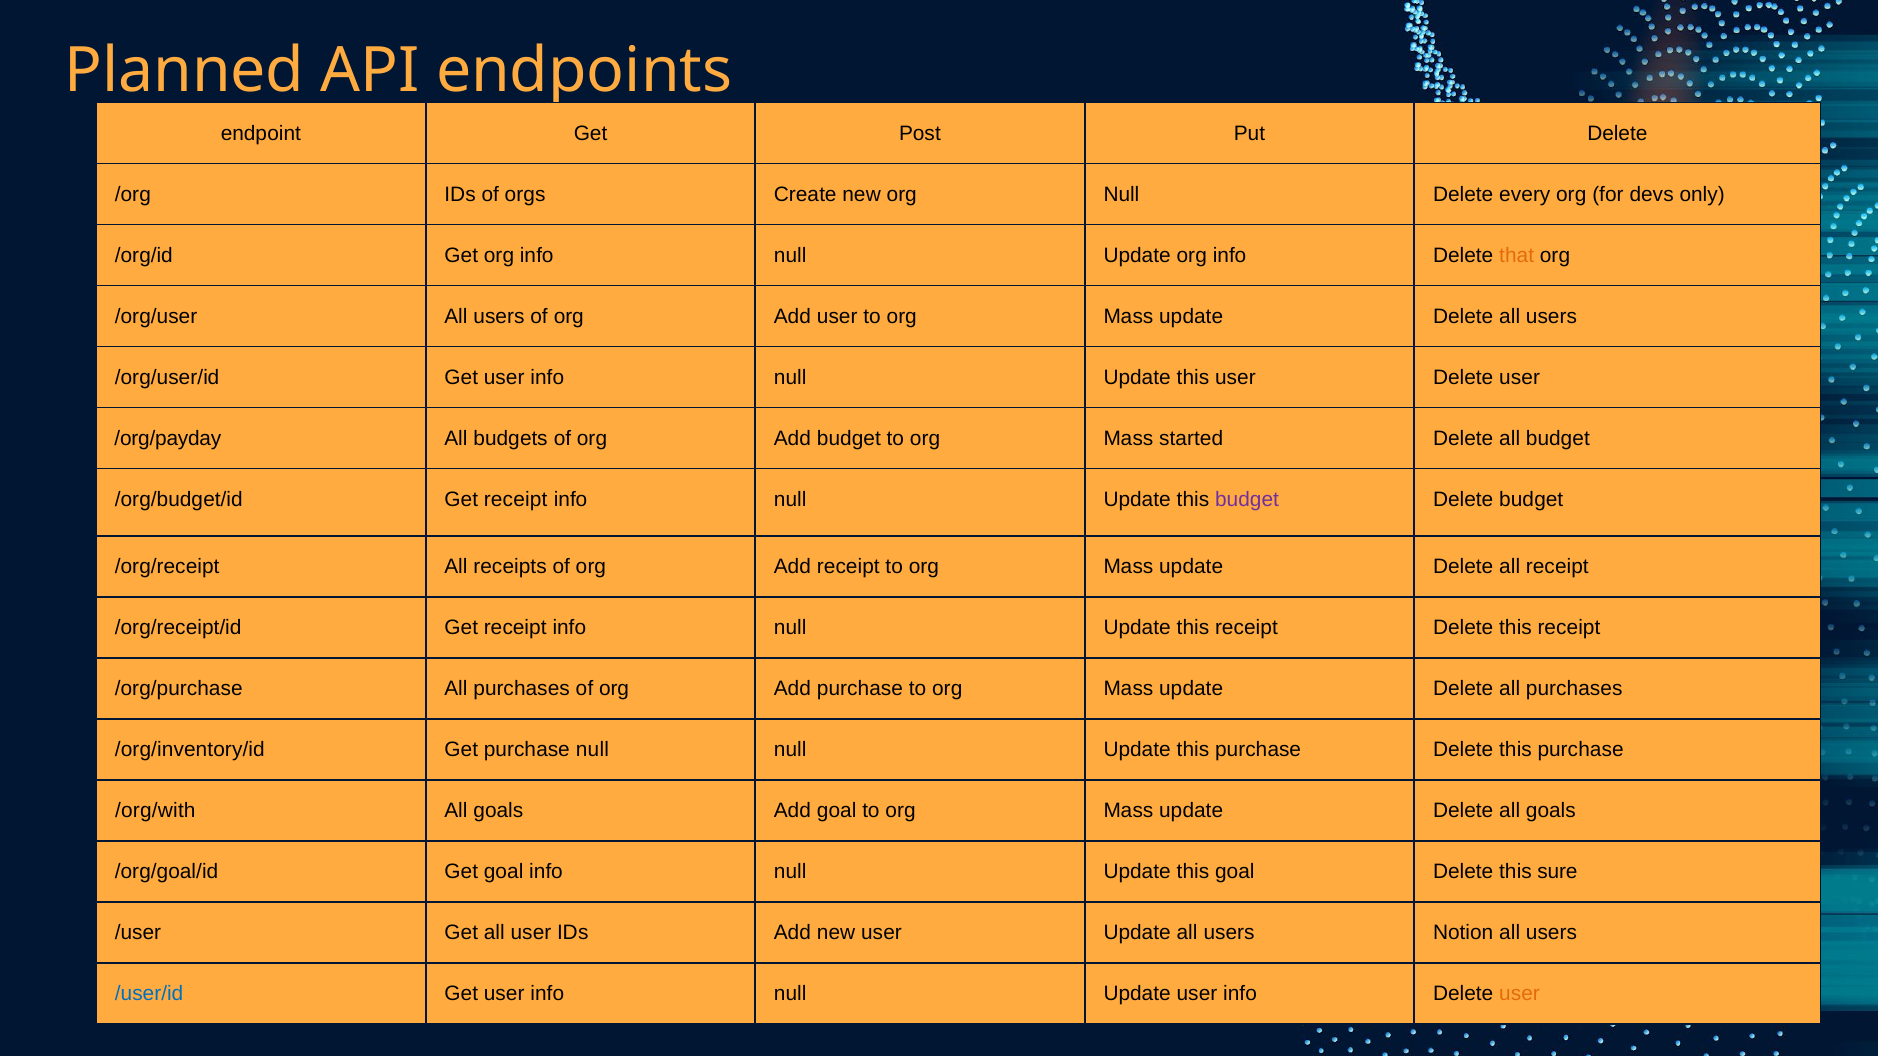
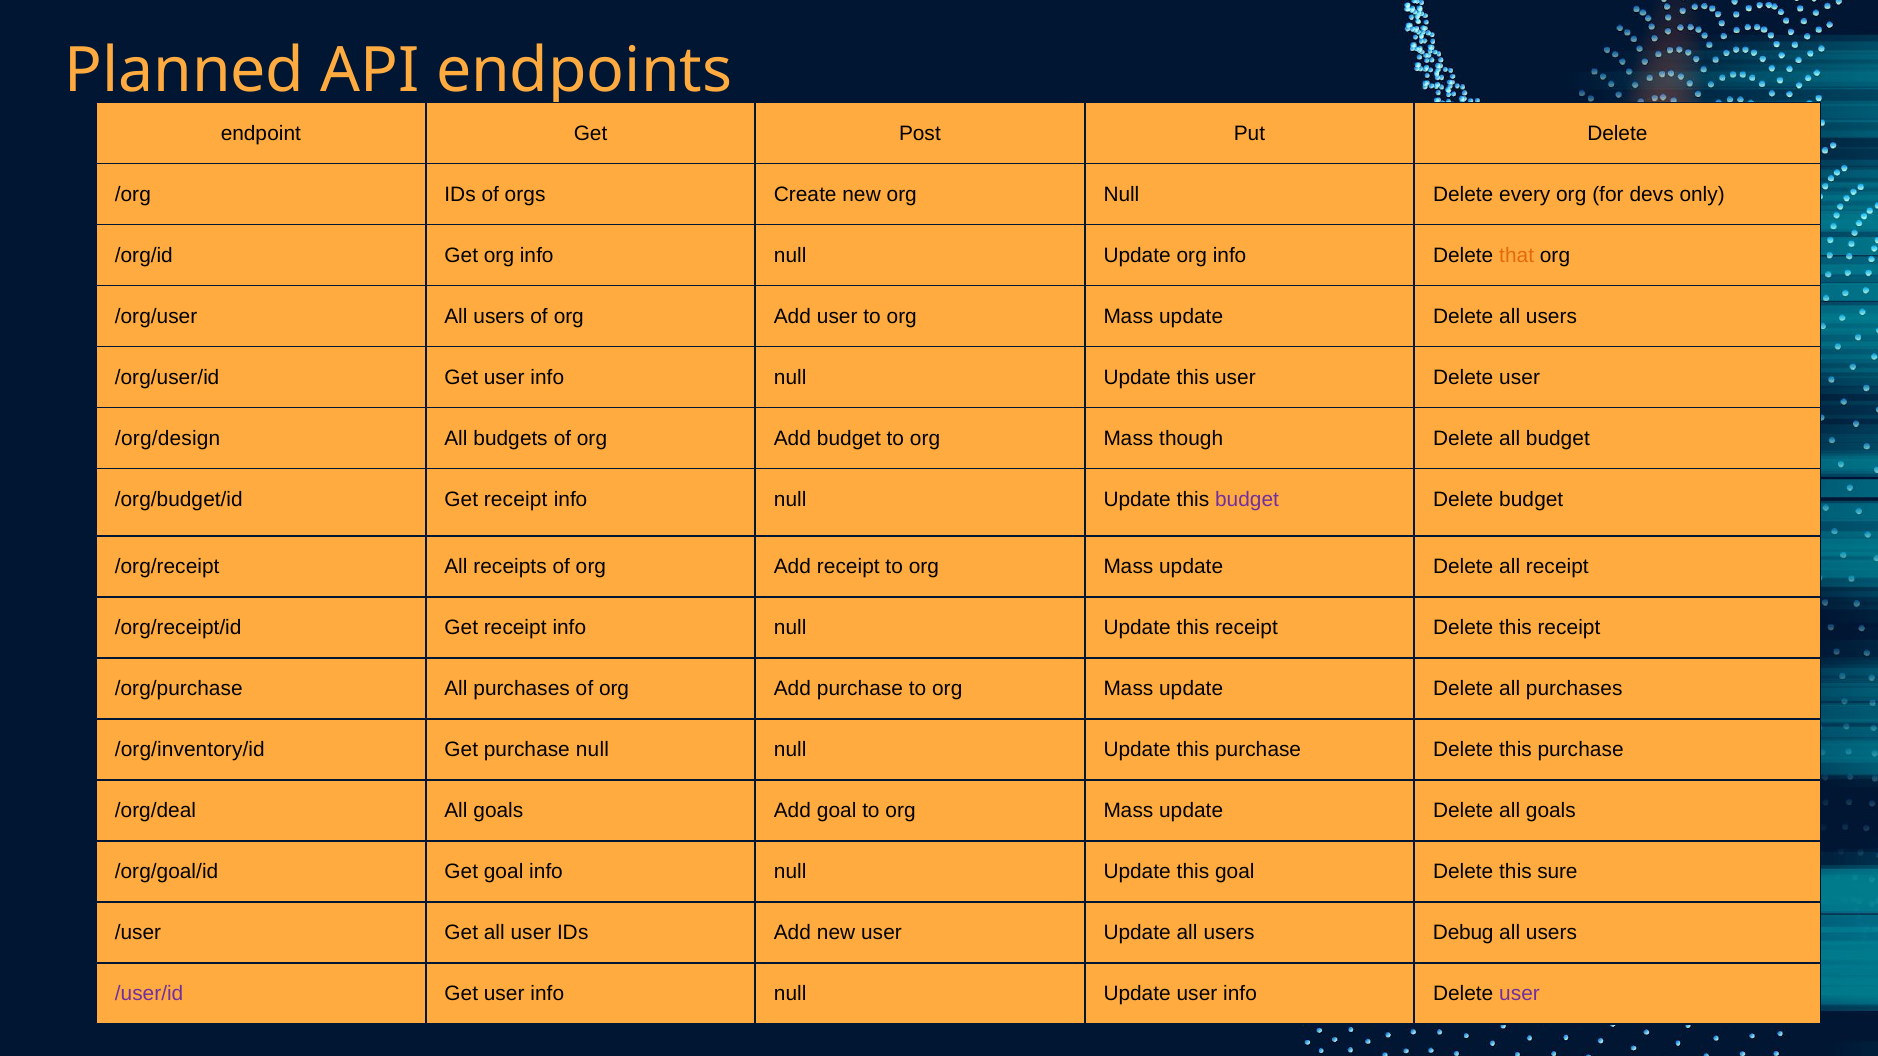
/org/payday: /org/payday -> /org/design
started: started -> though
/org/with: /org/with -> /org/deal
Notion: Notion -> Debug
/user/id colour: blue -> purple
user at (1520, 994) colour: orange -> purple
